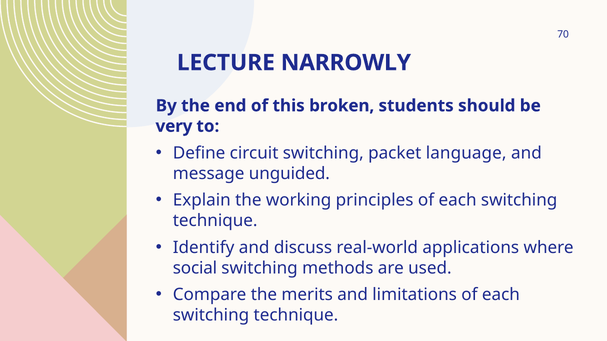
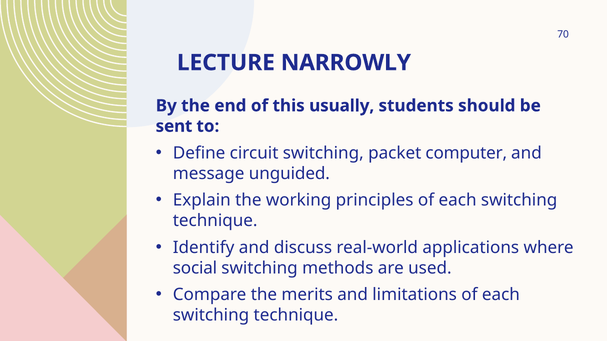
broken: broken -> usually
very: very -> sent
language: language -> computer
